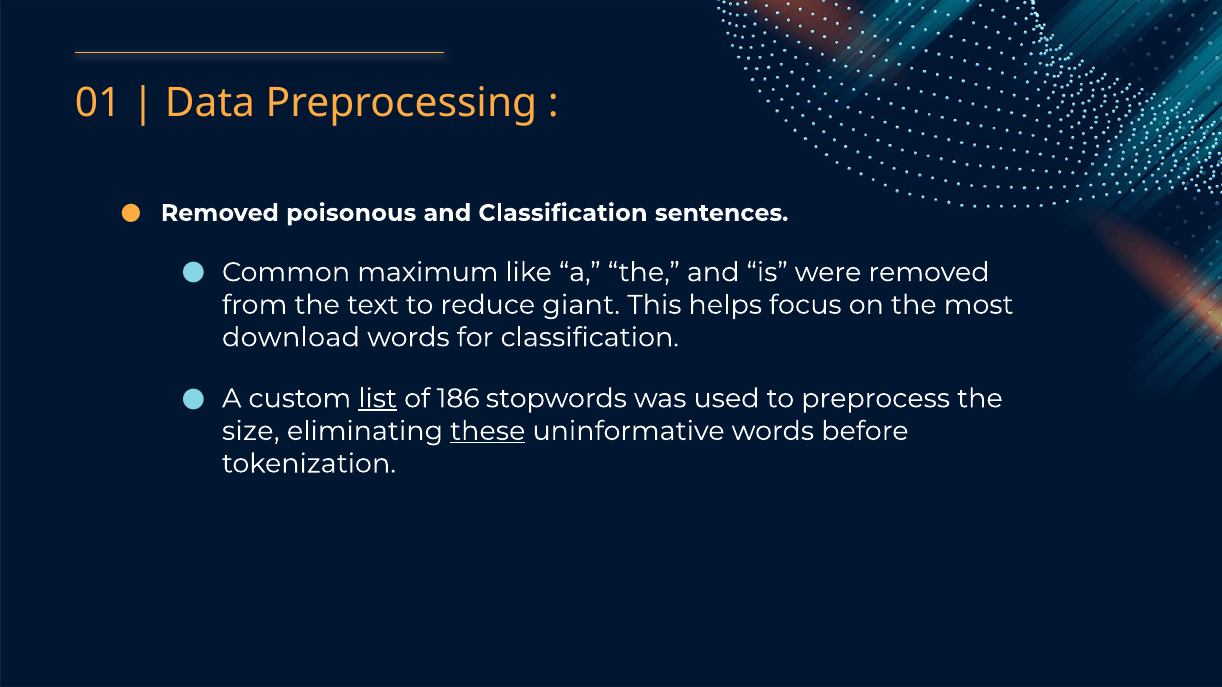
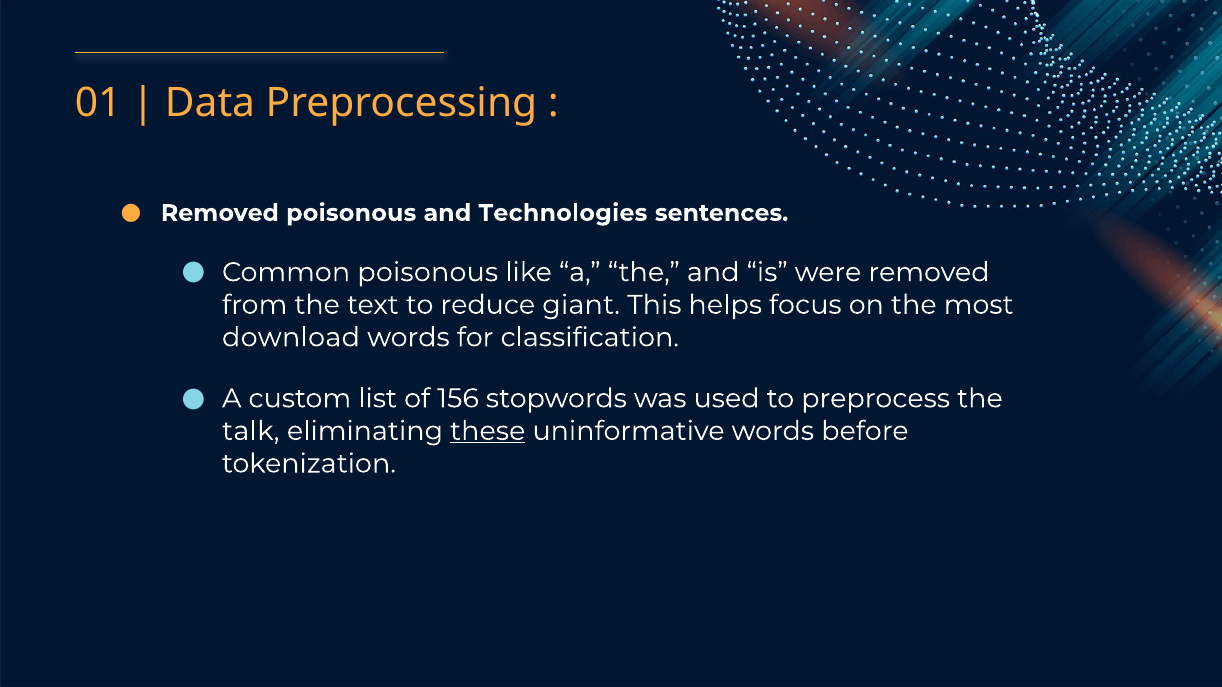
and Classification: Classification -> Technologies
Common maximum: maximum -> poisonous
list underline: present -> none
186: 186 -> 156
size: size -> talk
